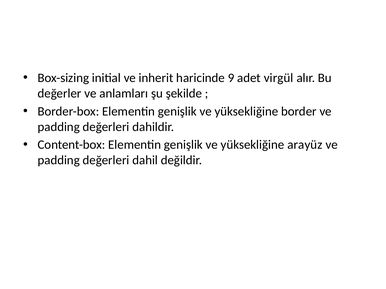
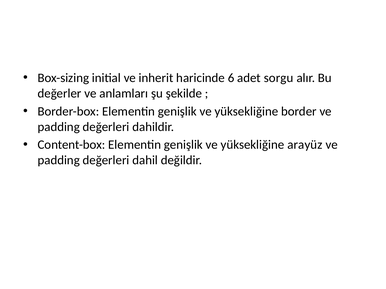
9: 9 -> 6
virgül: virgül -> sorgu
